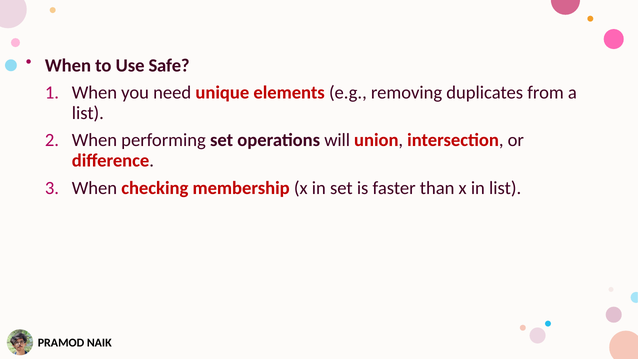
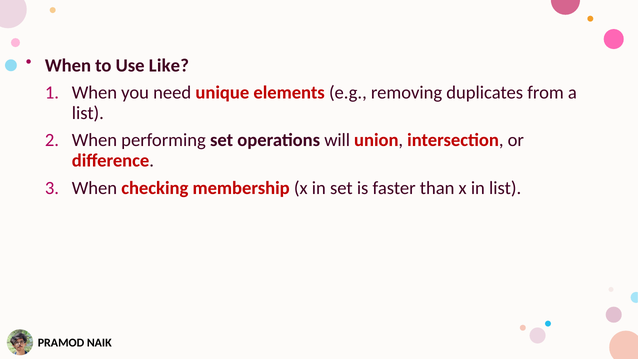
Safe: Safe -> Like
